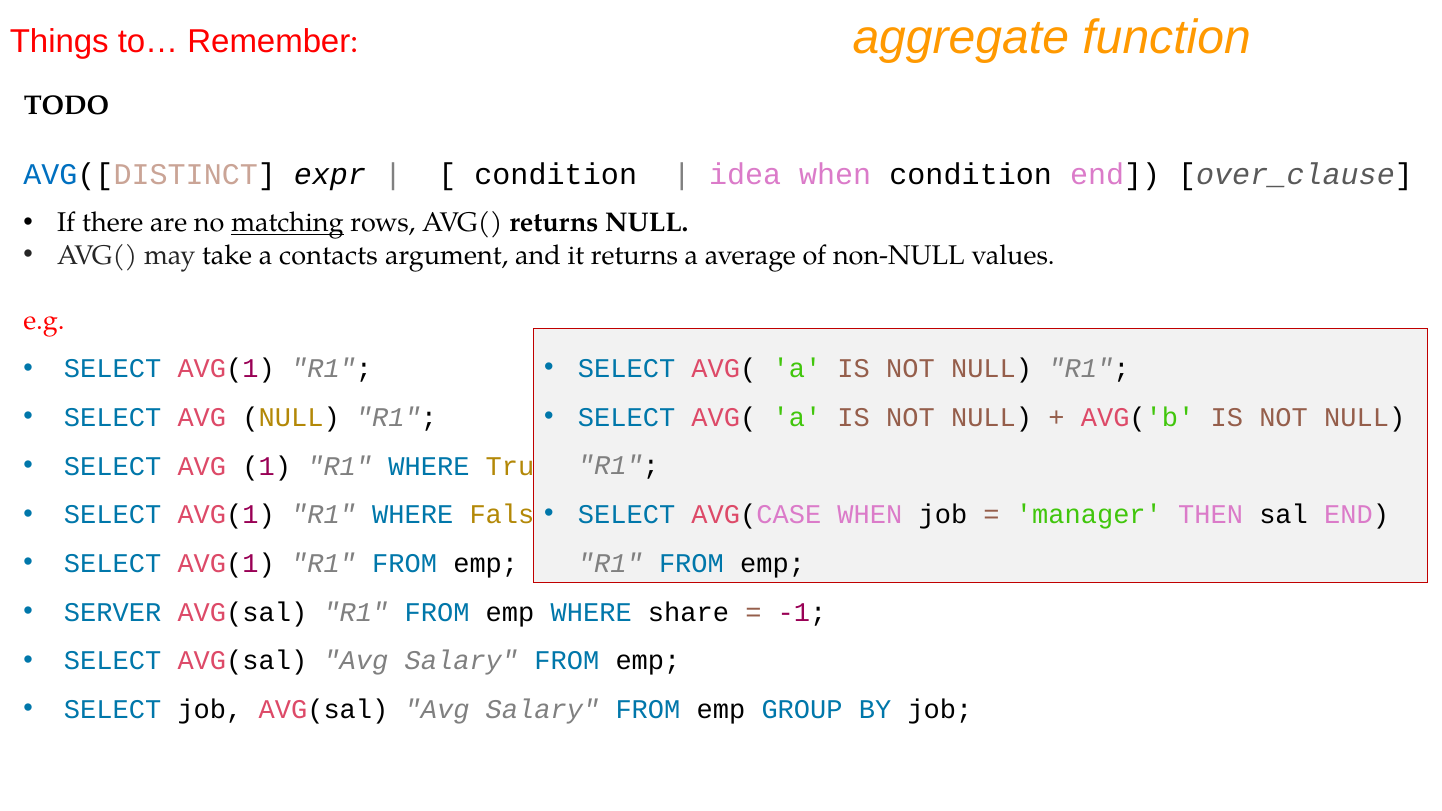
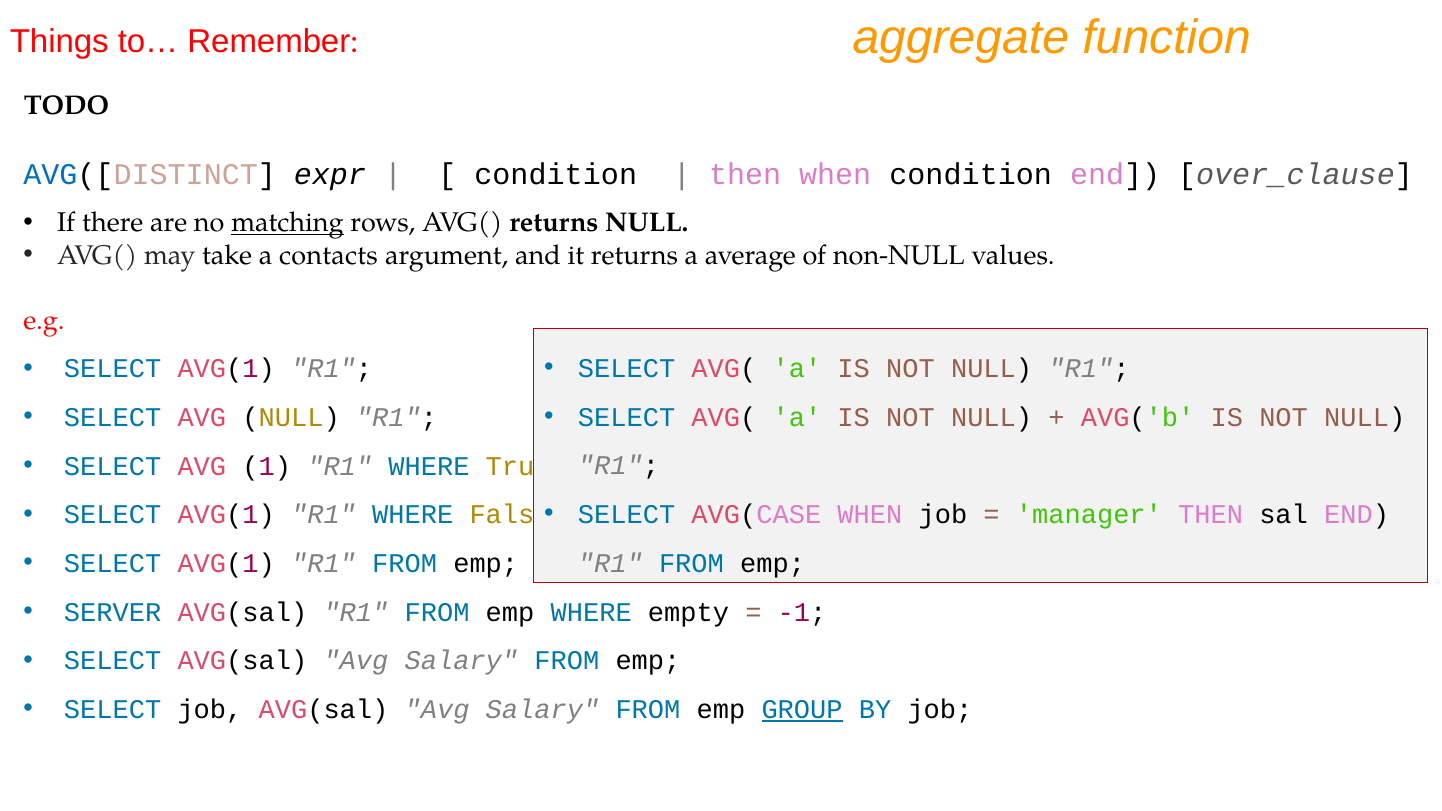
idea at (745, 174): idea -> then
share: share -> empty
GROUP underline: none -> present
